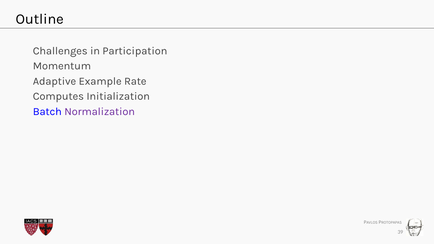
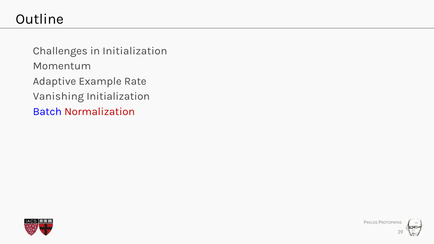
in Participation: Participation -> Initialization
Computes: Computes -> Vanishing
Normalization colour: purple -> red
